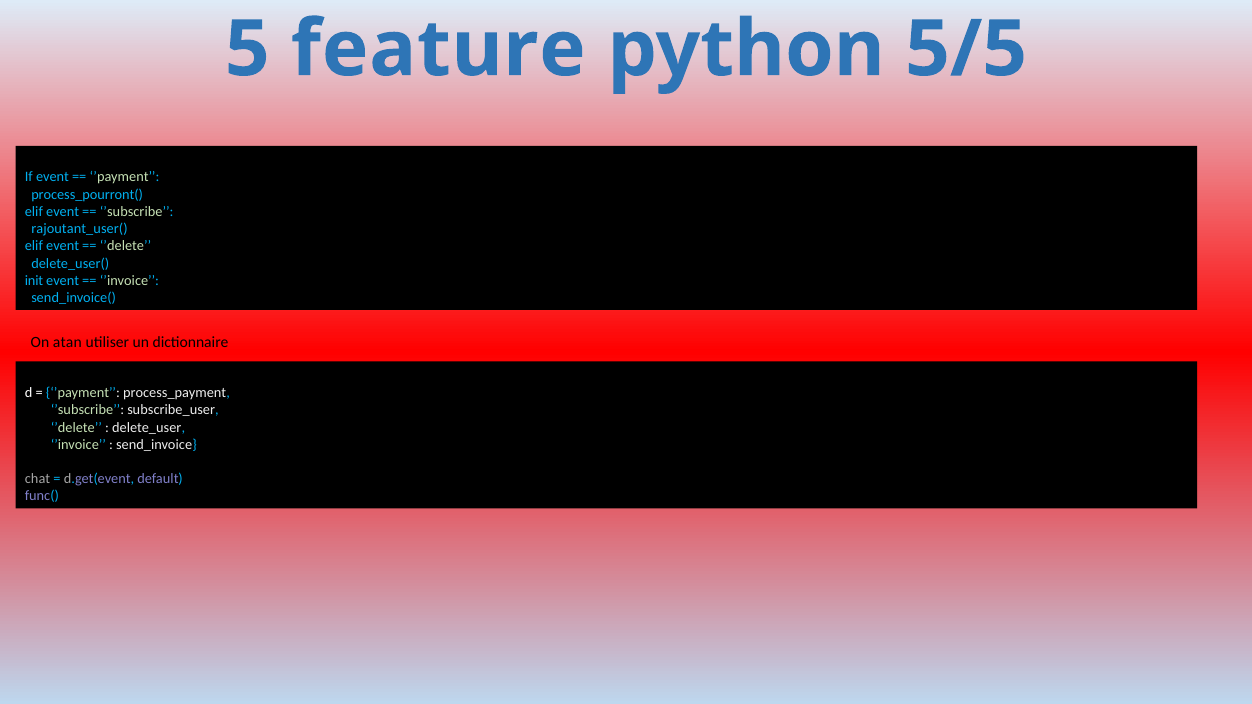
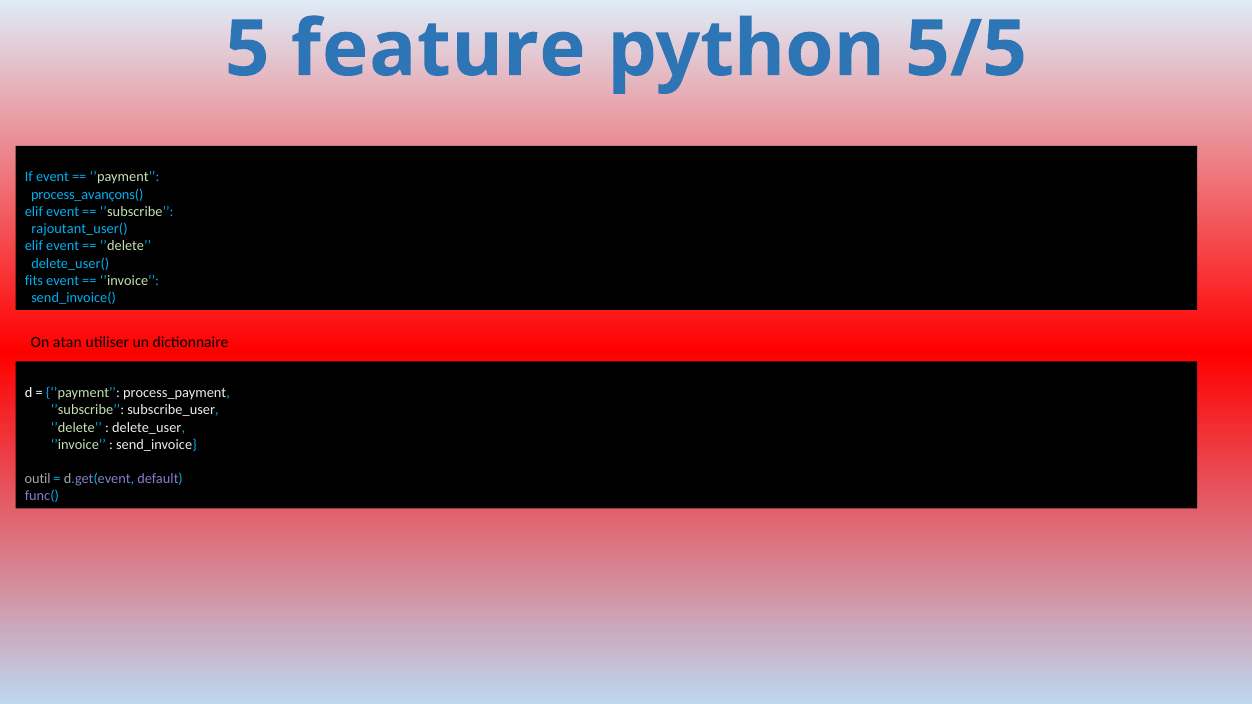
process_pourront(: process_pourront( -> process_avançons(
init: init -> fits
chat: chat -> outil
